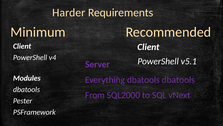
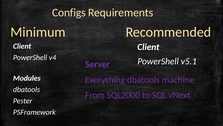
Harder: Harder -> Configs
dbatools dbatools: dbatools -> machine
